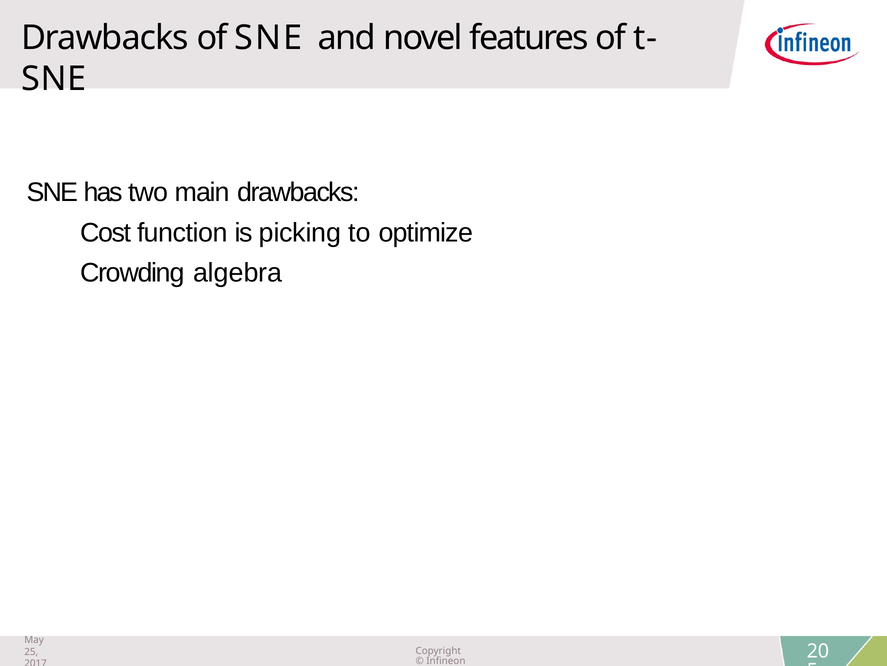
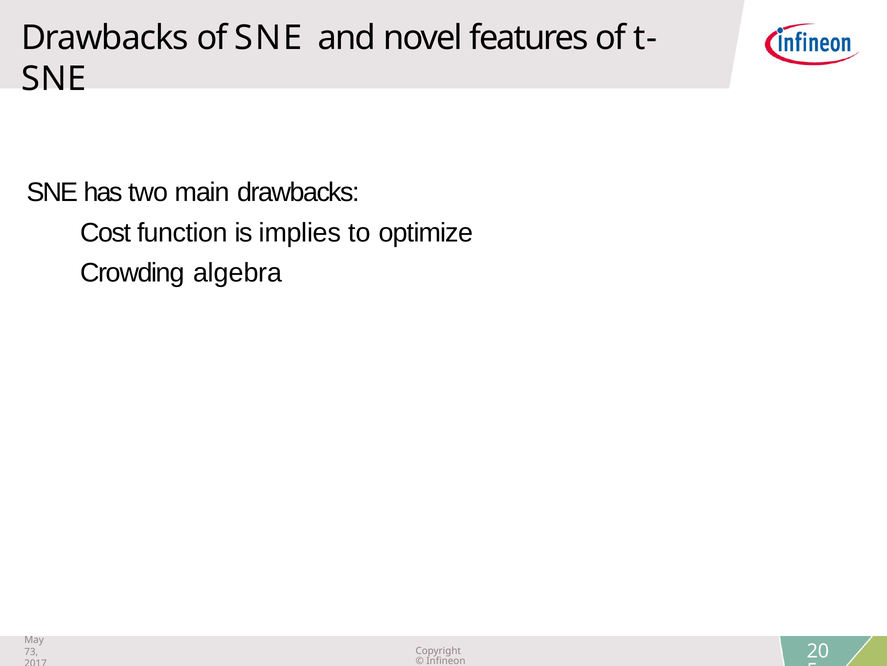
picking: picking -> implies
25: 25 -> 73
